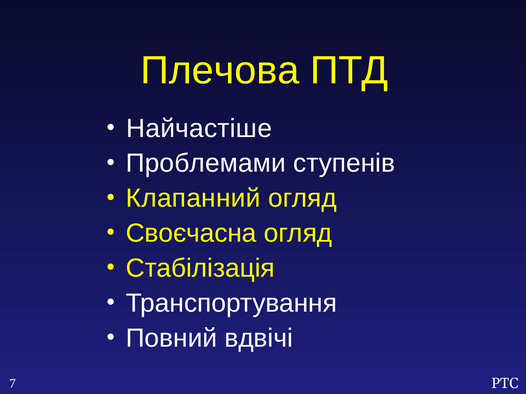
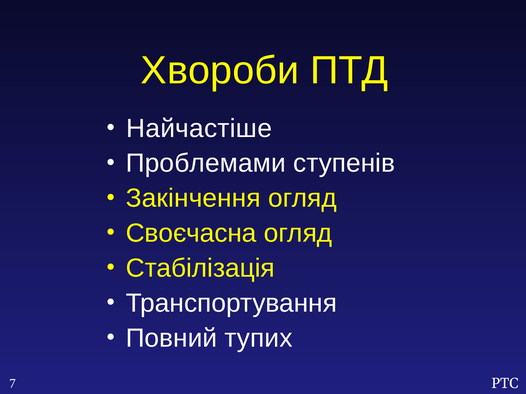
Плечова: Плечова -> Хвороби
Клапанний: Клапанний -> Закінчення
вдвічі: вдвічі -> тупих
